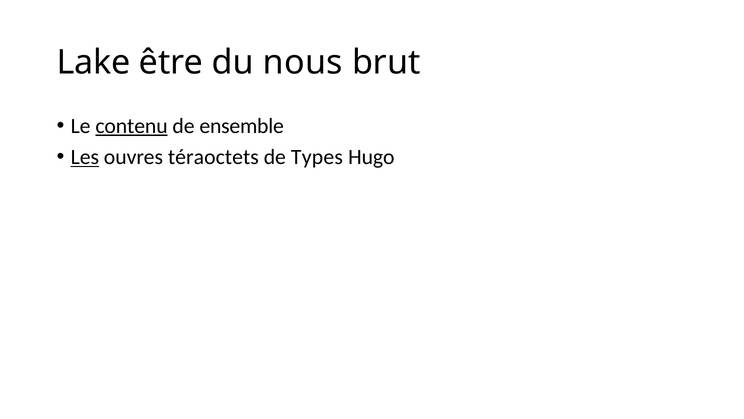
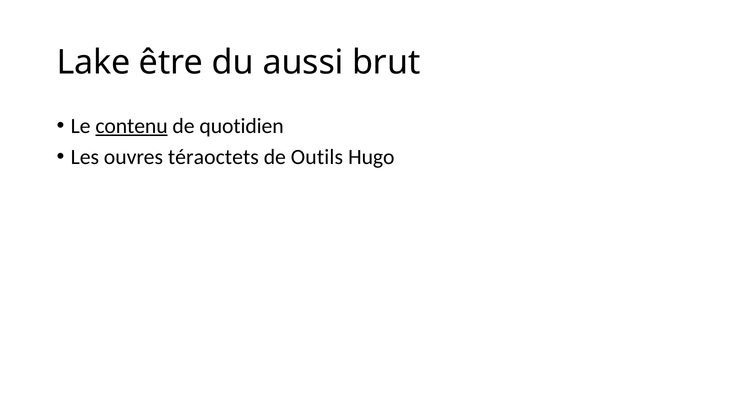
nous: nous -> aussi
ensemble: ensemble -> quotidien
Les underline: present -> none
Types: Types -> Outils
